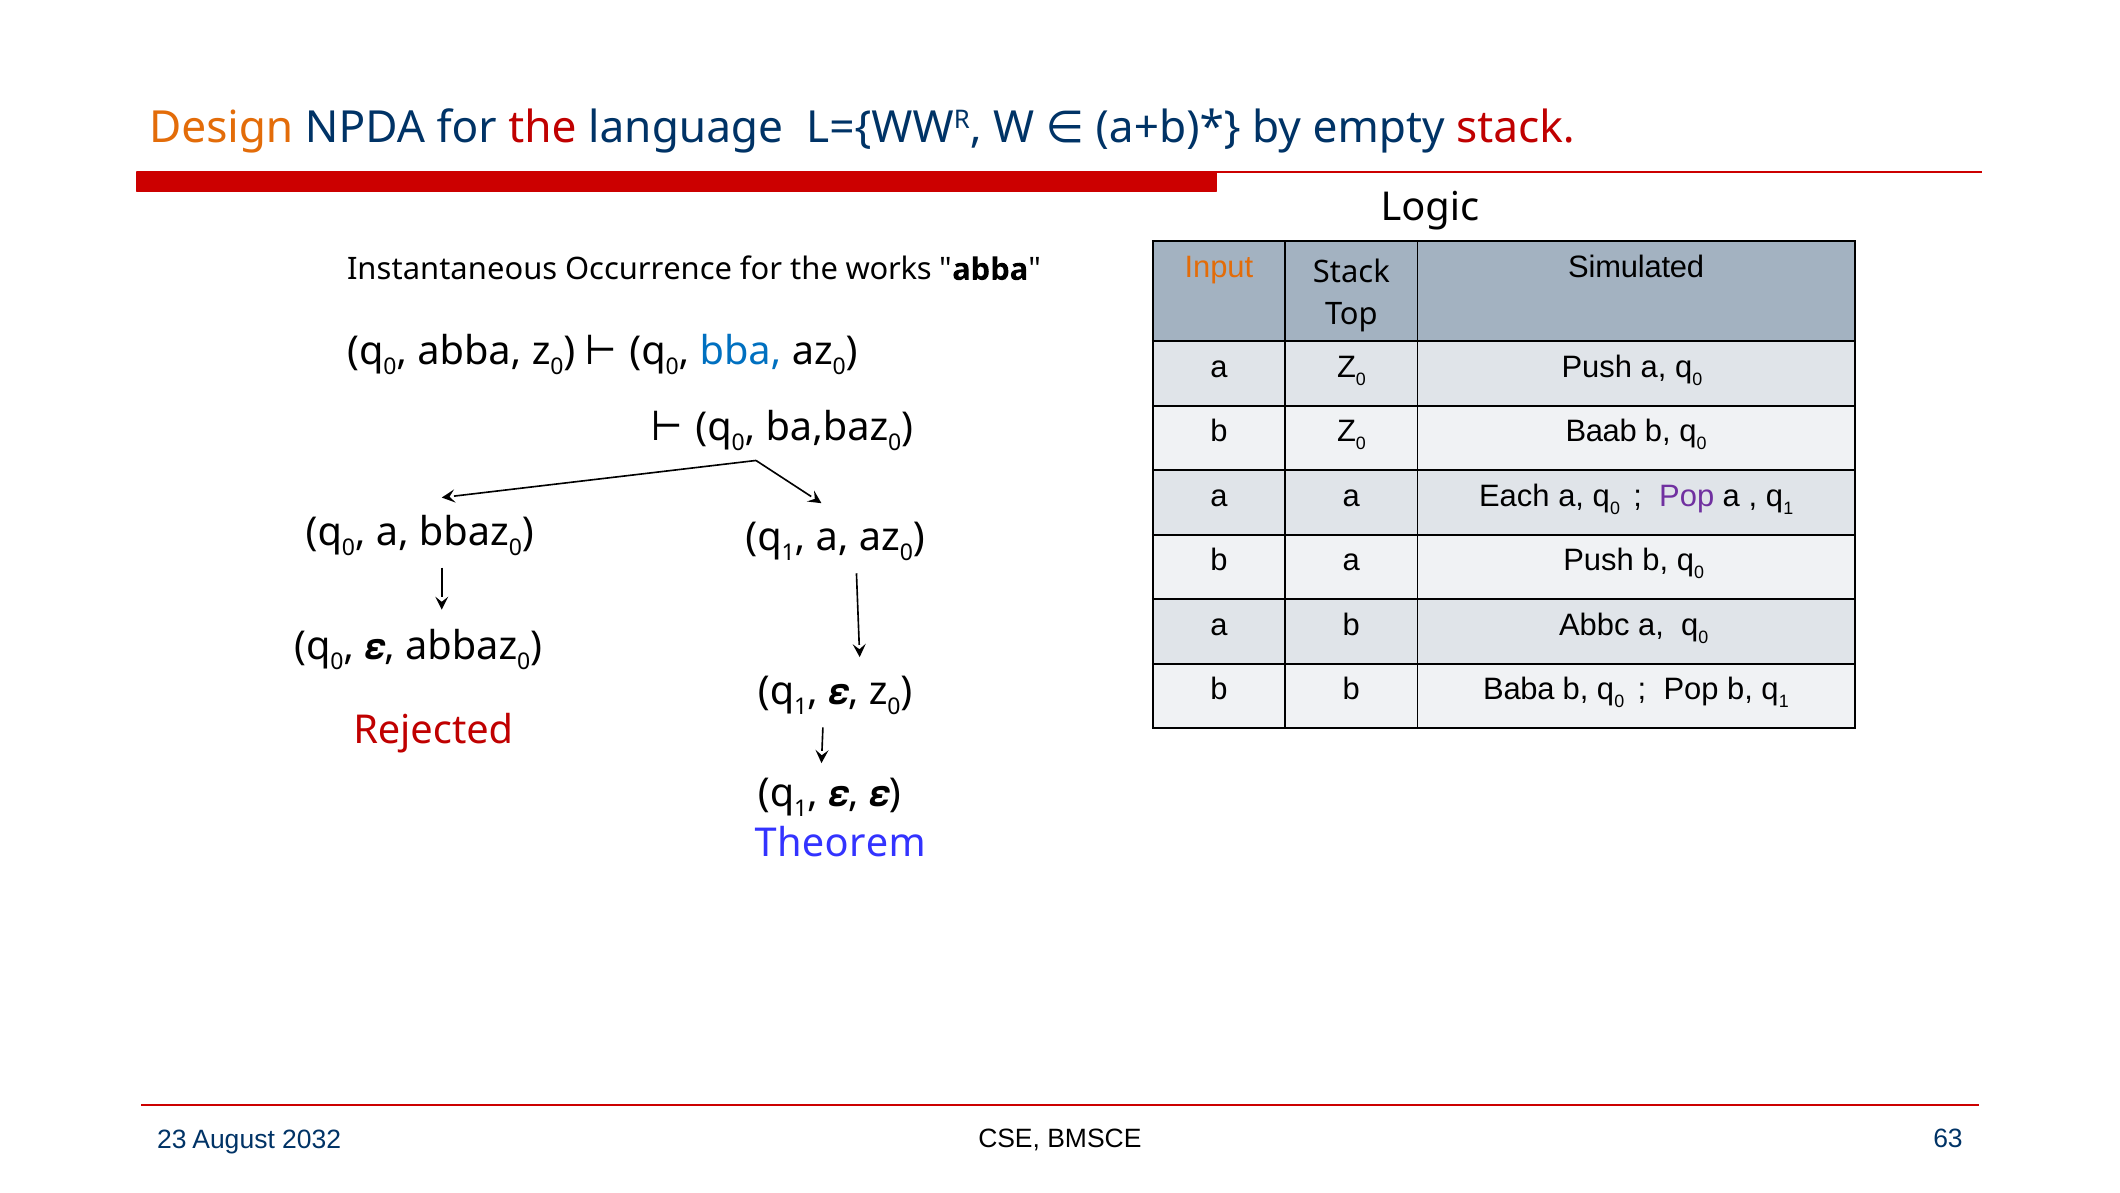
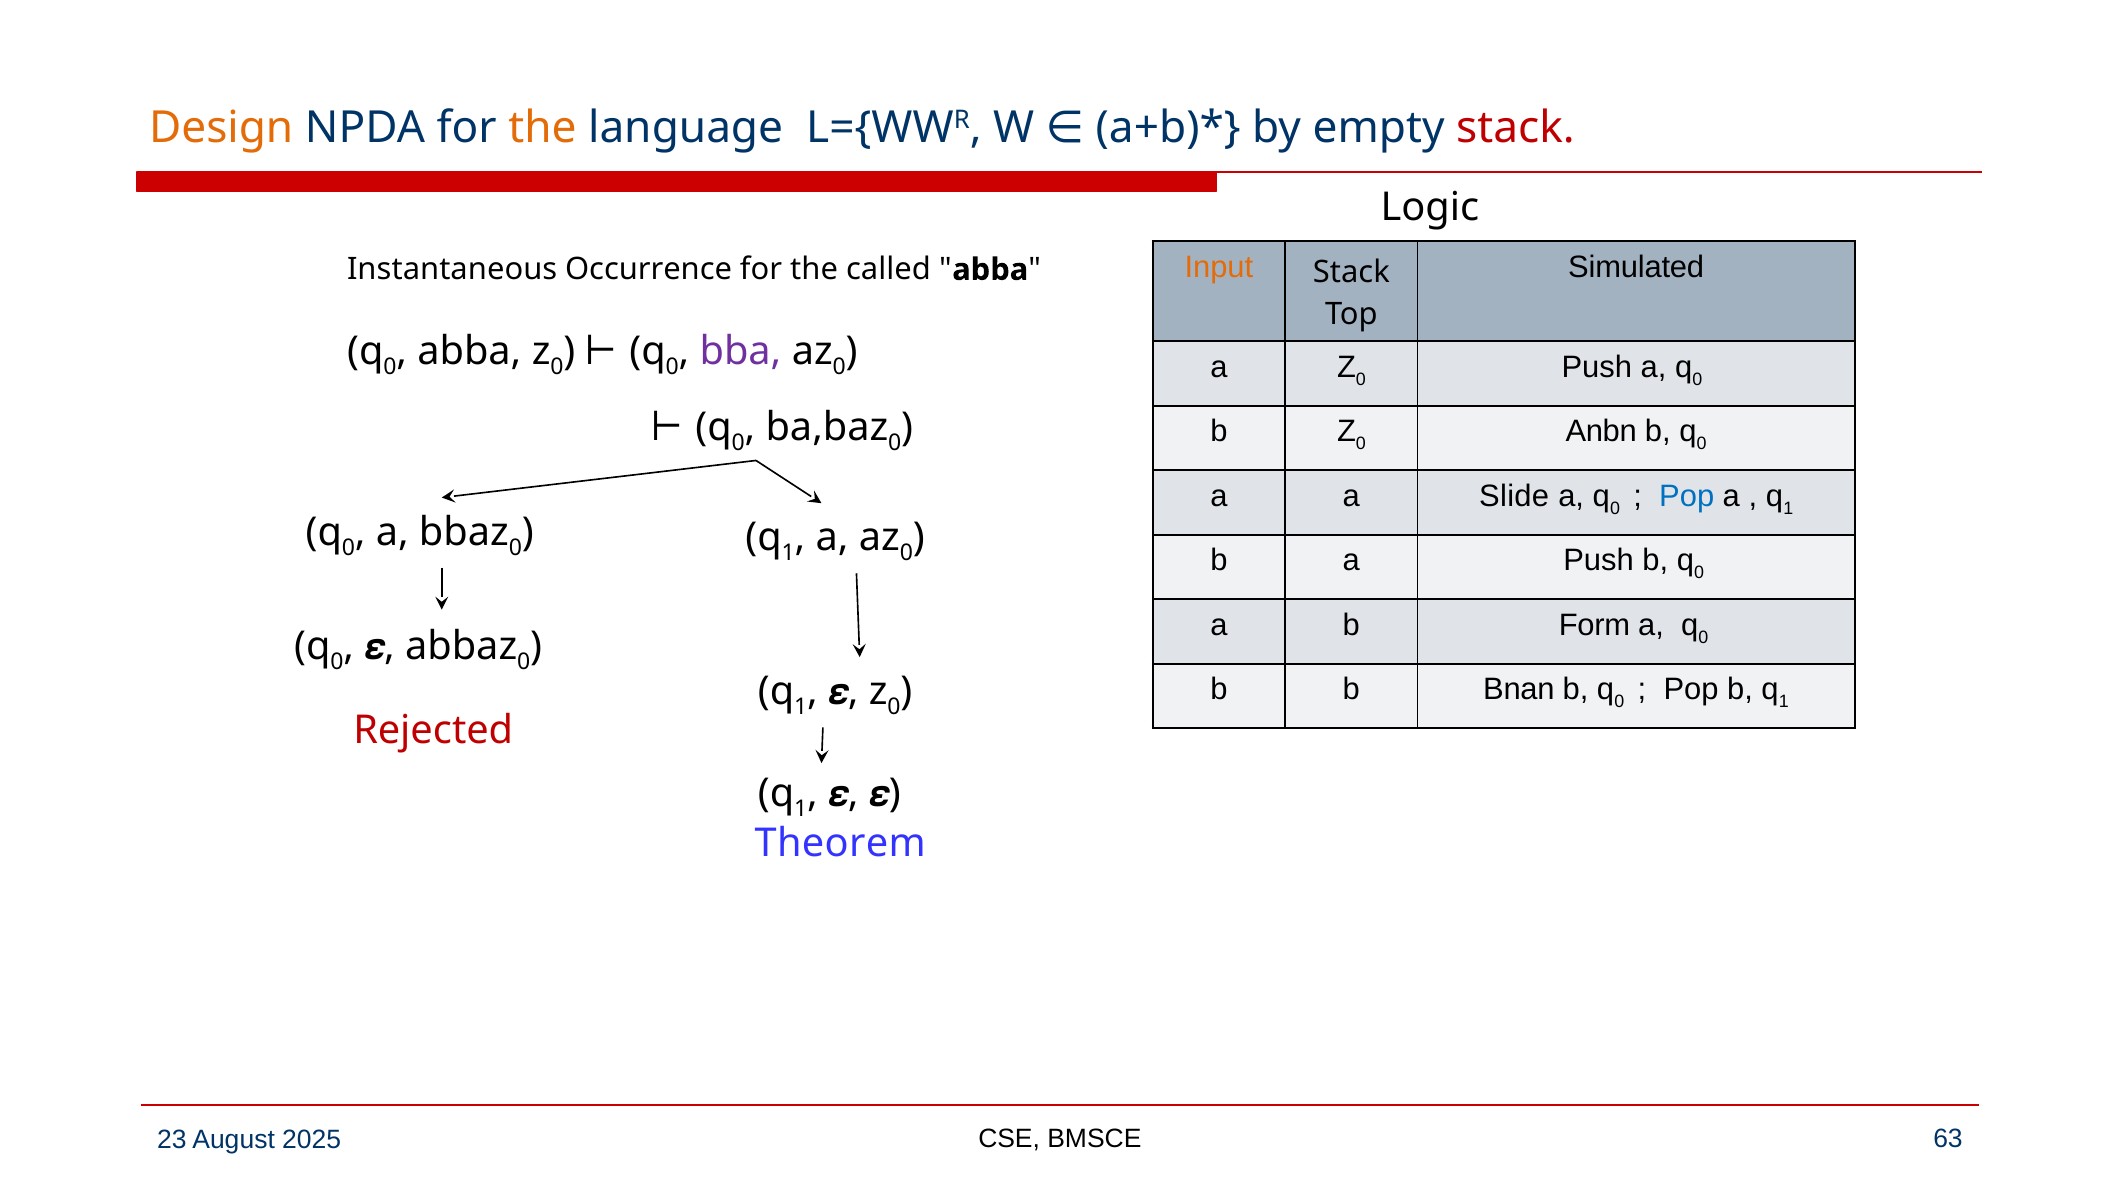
the at (542, 128) colour: red -> orange
works: works -> called
bba colour: blue -> purple
Baab: Baab -> Anbn
Each: Each -> Slide
Pop at (1687, 496) colour: purple -> blue
Abbc: Abbc -> Form
Baba: Baba -> Bnan
2032: 2032 -> 2025
